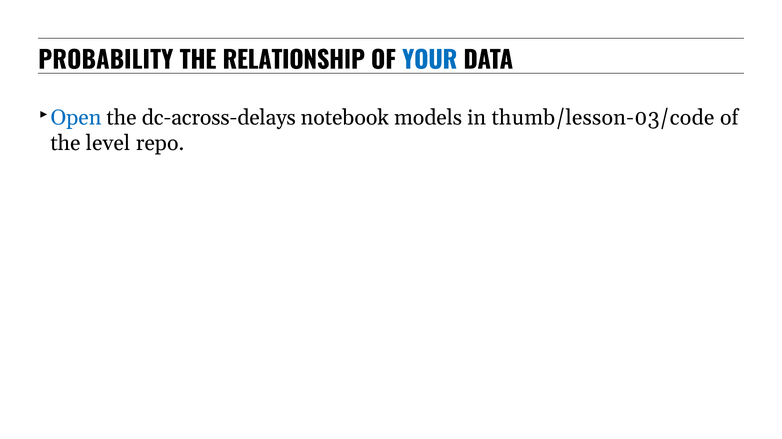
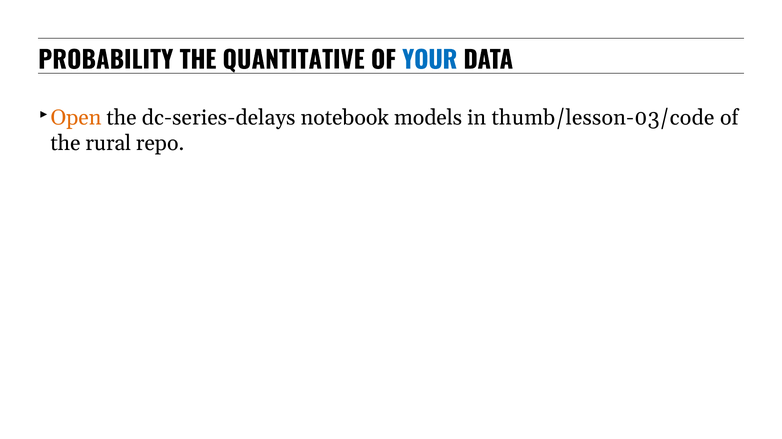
RELATIONSHIP: RELATIONSHIP -> QUANTITATIVE
Open colour: blue -> orange
dc-across-delays: dc-across-delays -> dc-series-delays
level: level -> rural
